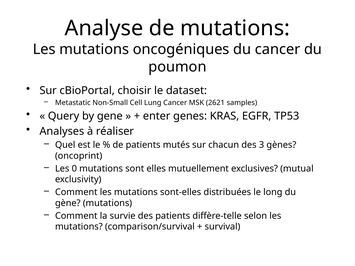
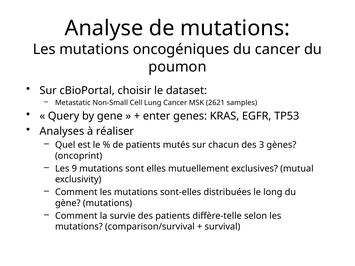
0: 0 -> 9
